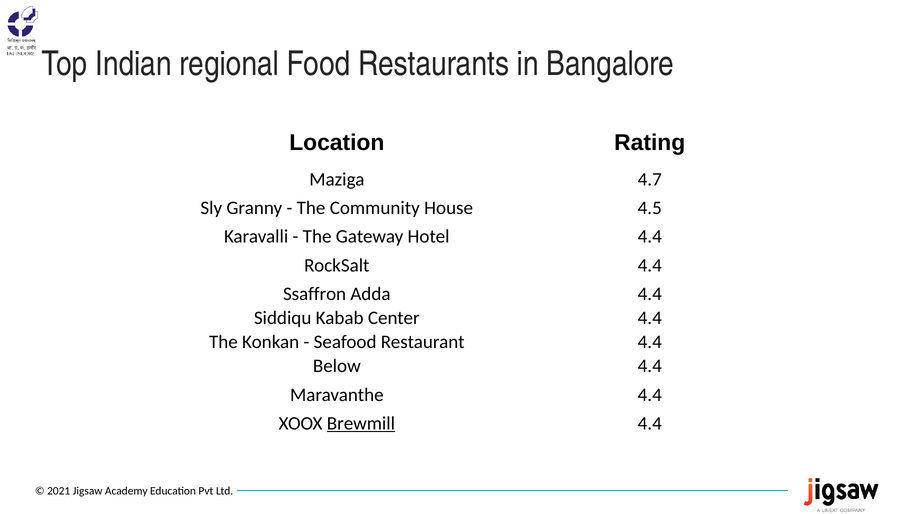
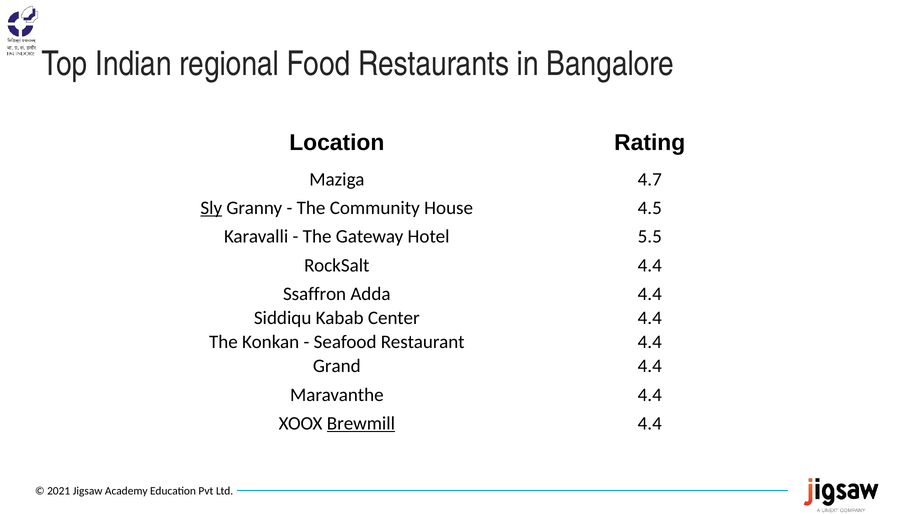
Sly underline: none -> present
Hotel 4.4: 4.4 -> 5.5
Below: Below -> Grand
